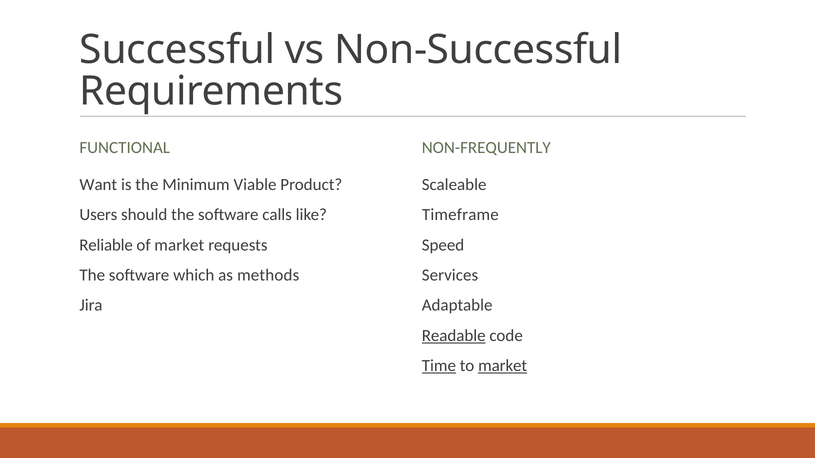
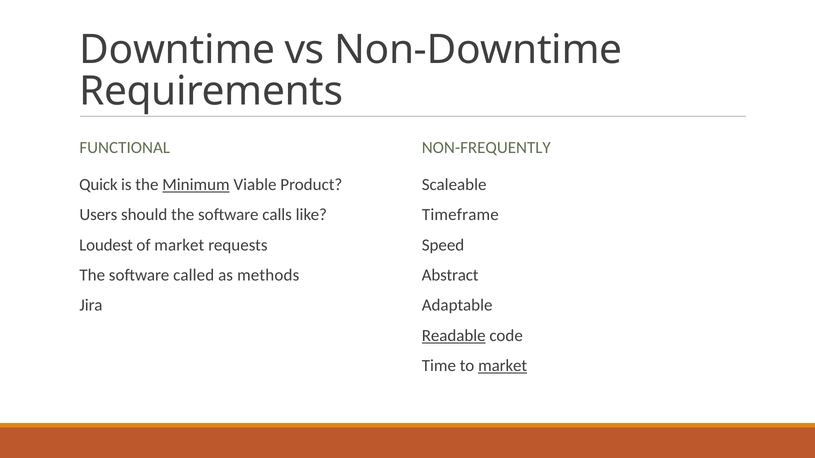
Successful: Successful -> Downtime
Non-Successful: Non-Successful -> Non-Downtime
Want: Want -> Quick
Minimum underline: none -> present
Reliable: Reliable -> Loudest
which: which -> called
Services: Services -> Abstract
Time underline: present -> none
